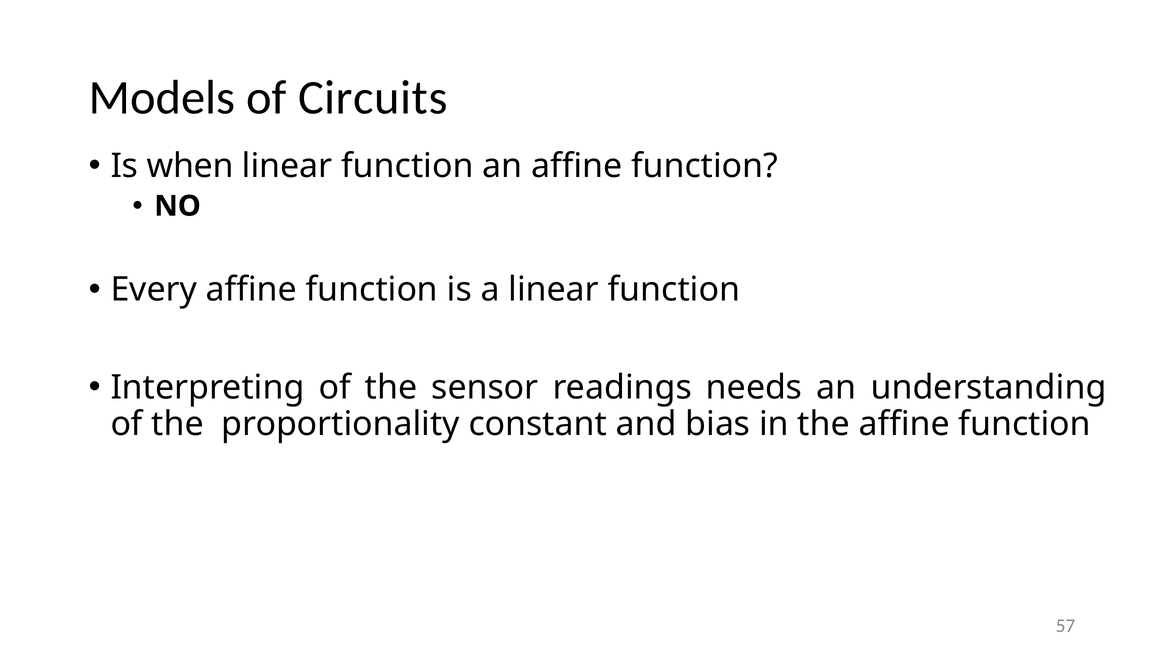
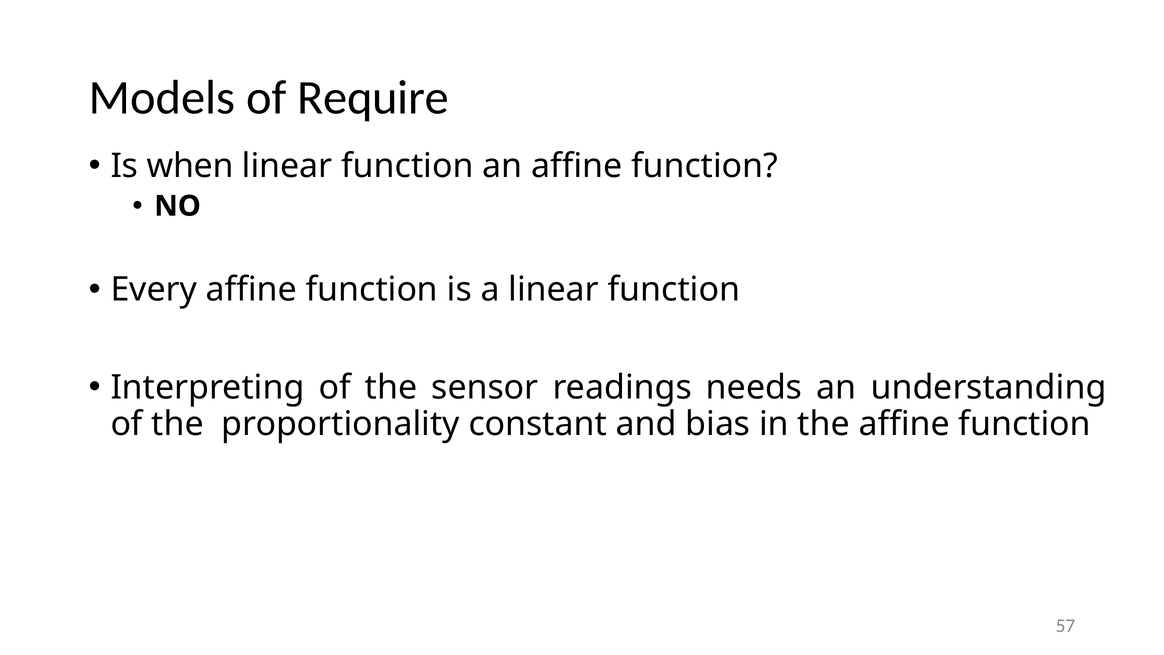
Circuits: Circuits -> Require
